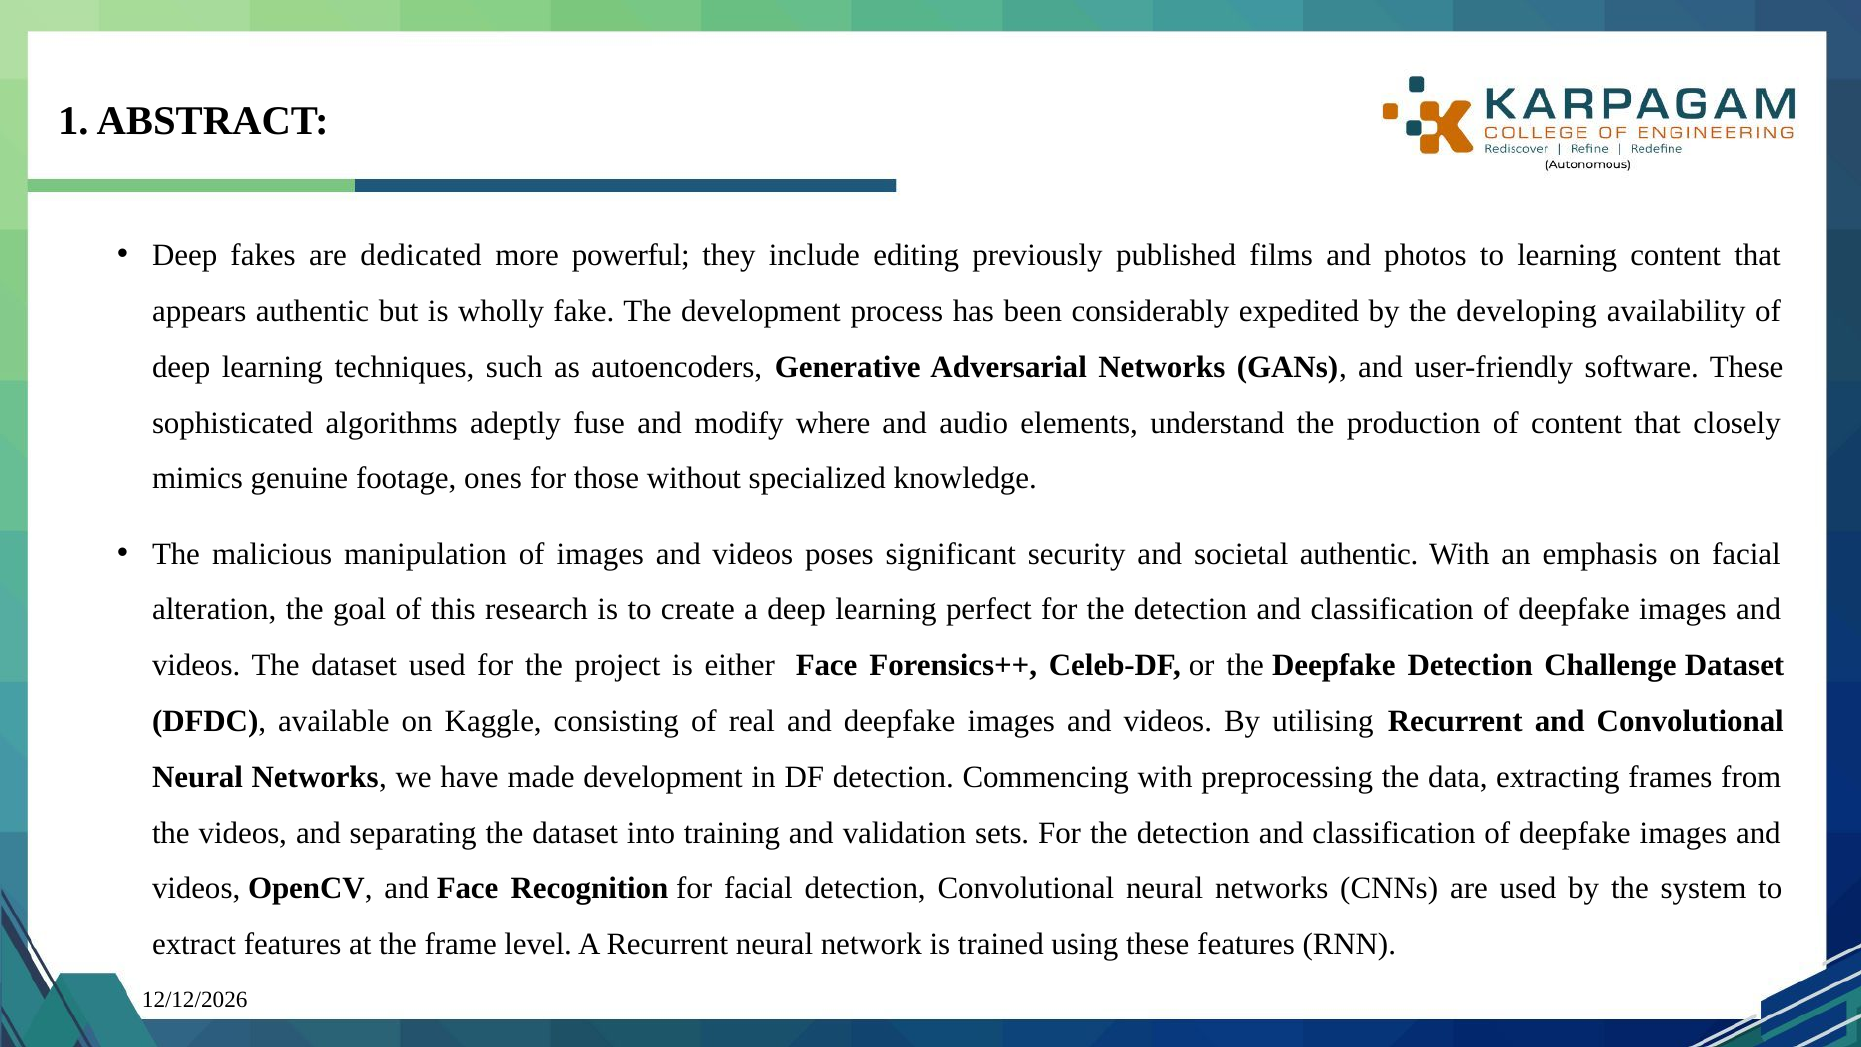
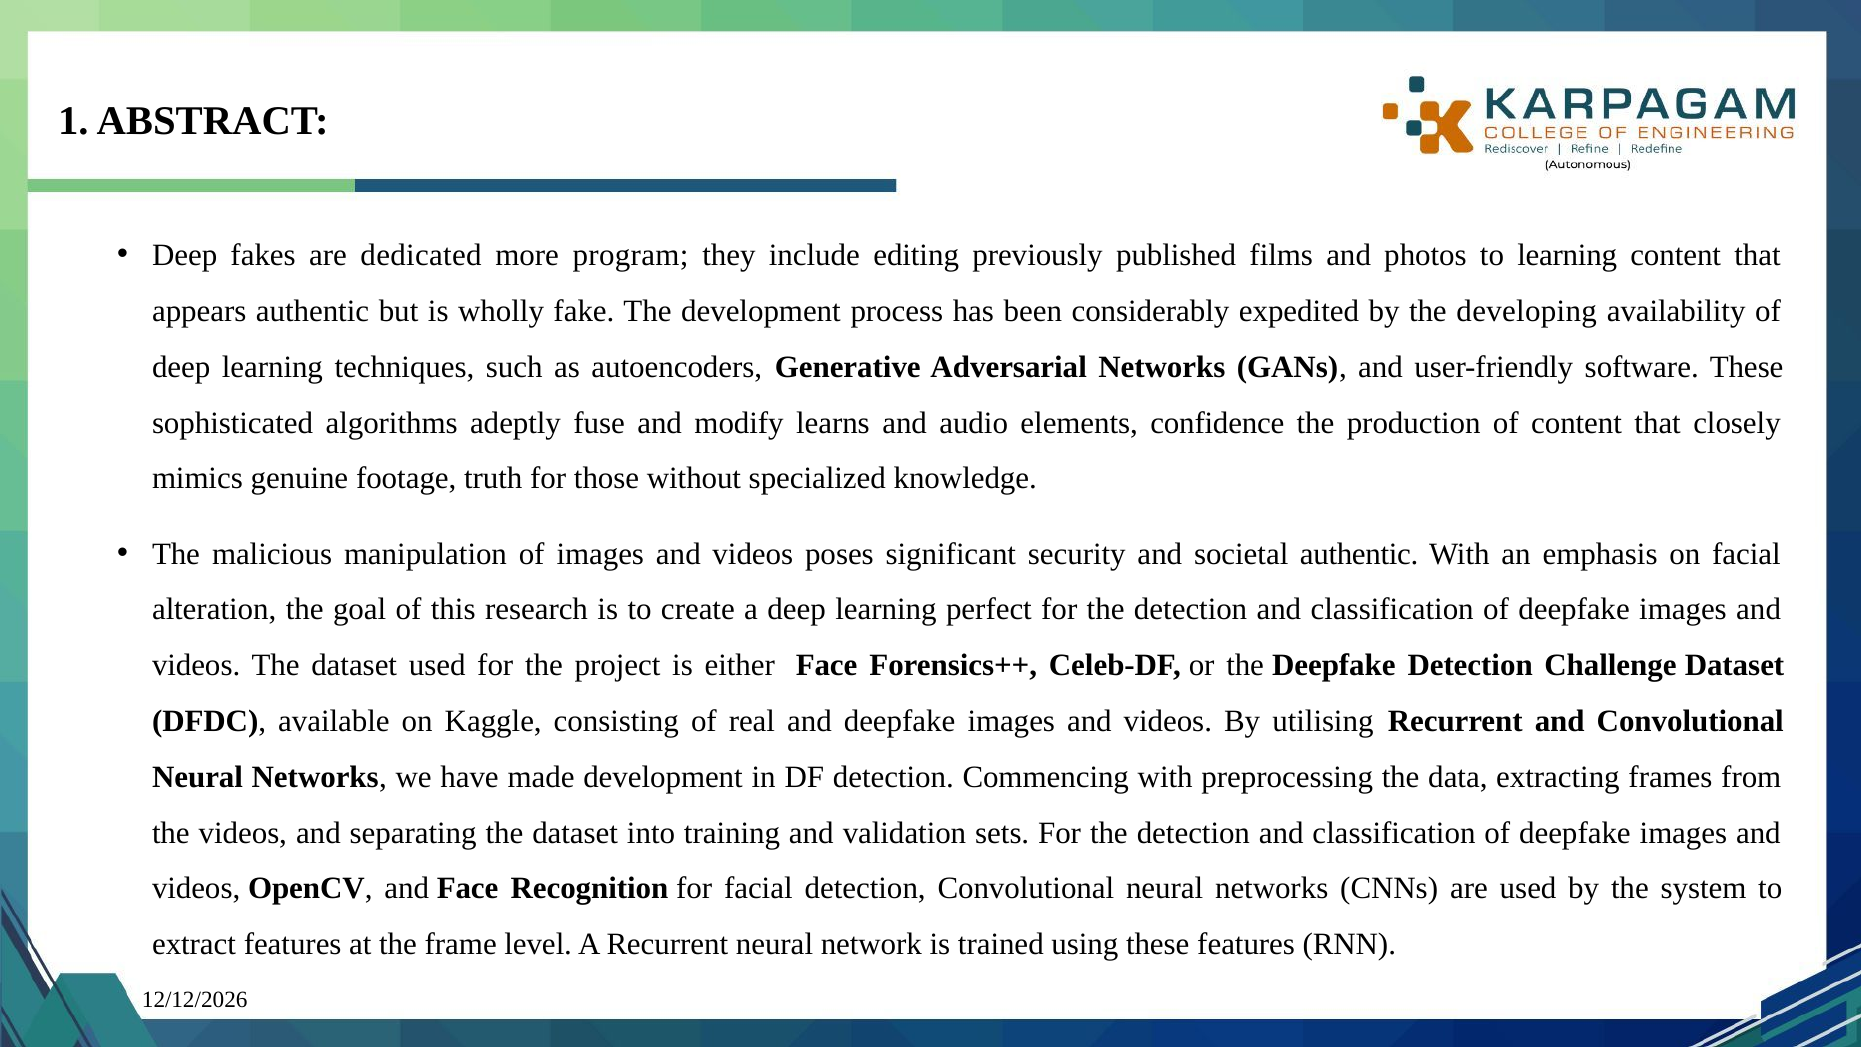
powerful: powerful -> program
where: where -> learns
understand: understand -> confidence
ones: ones -> truth
